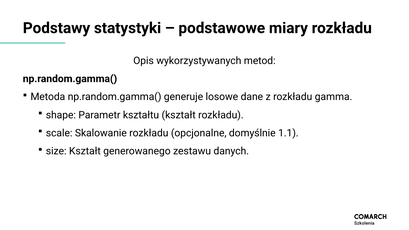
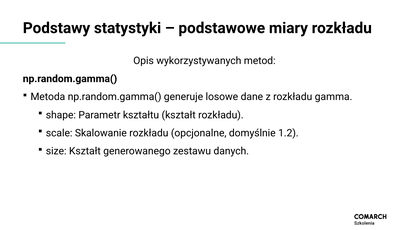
1.1: 1.1 -> 1.2
